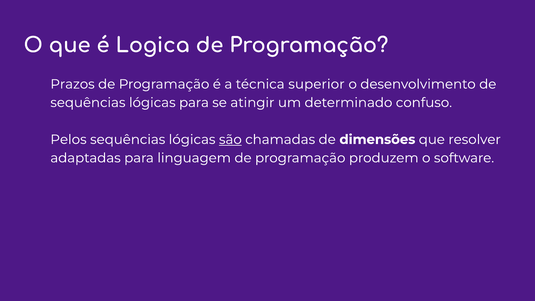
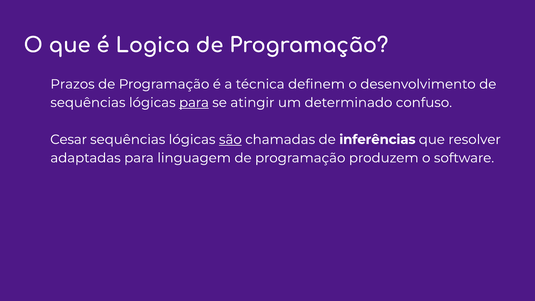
superior: superior -> definem
para at (194, 103) underline: none -> present
Pelos: Pelos -> Cesar
dimensões: dimensões -> inferências
